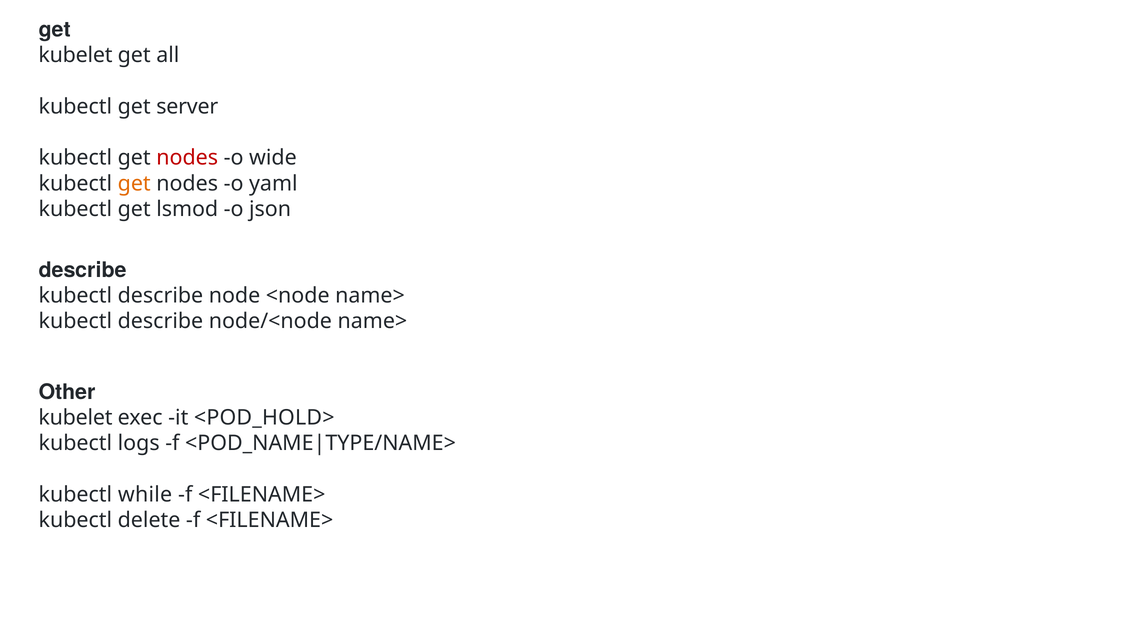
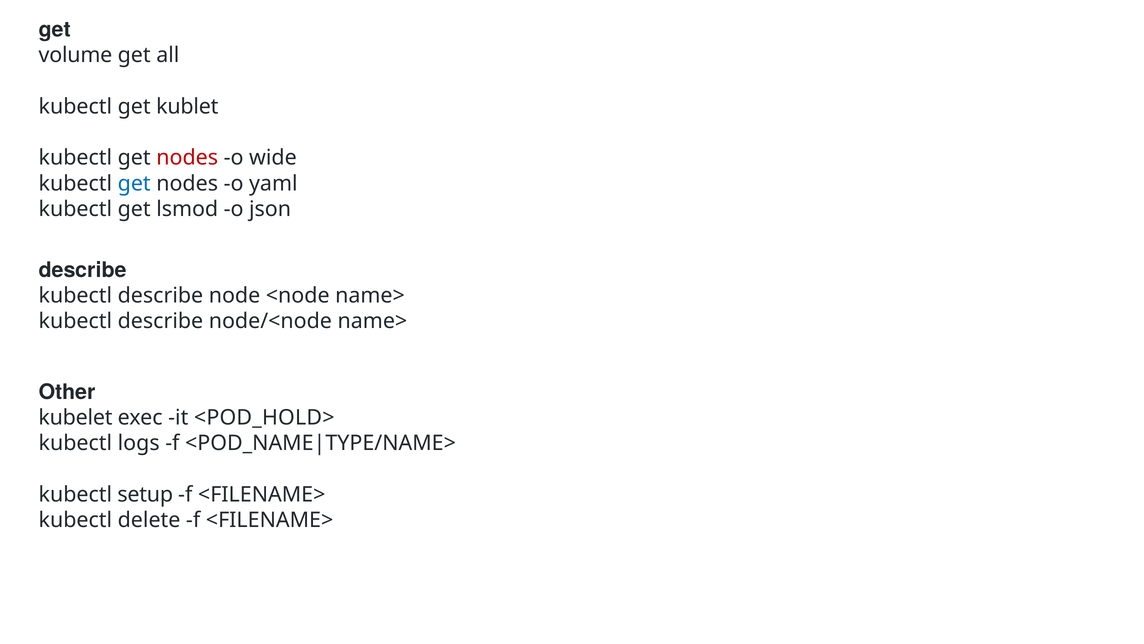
kubelet at (75, 55): kubelet -> volume
server: server -> kublet
get at (134, 183) colour: orange -> blue
while: while -> setup
